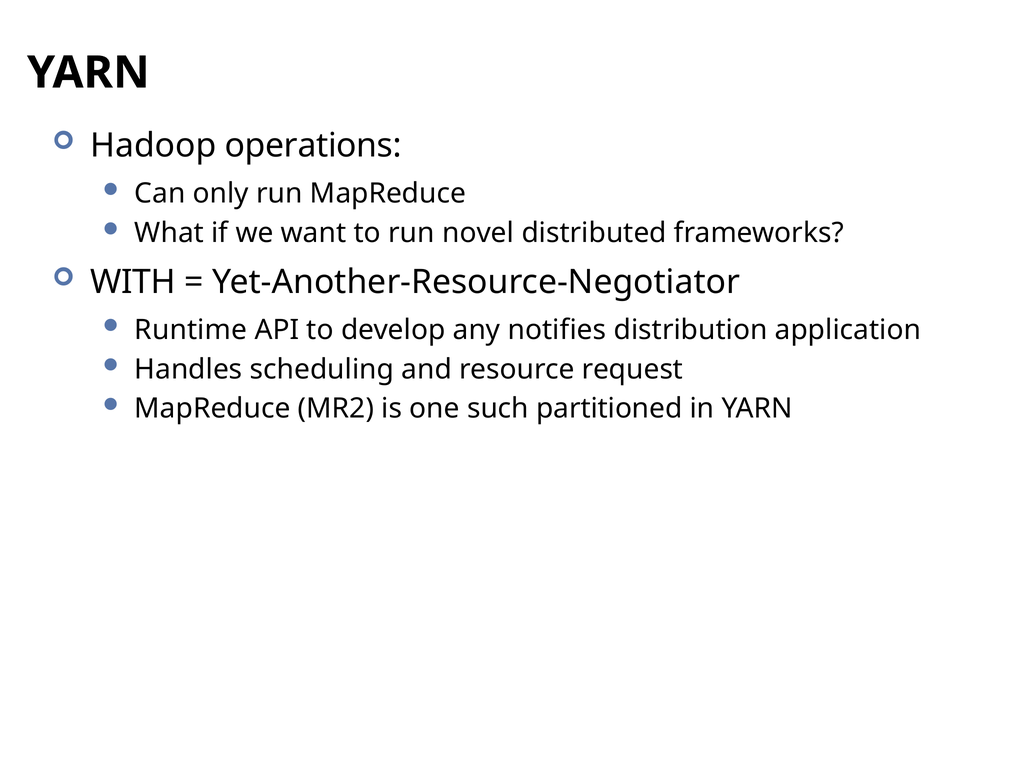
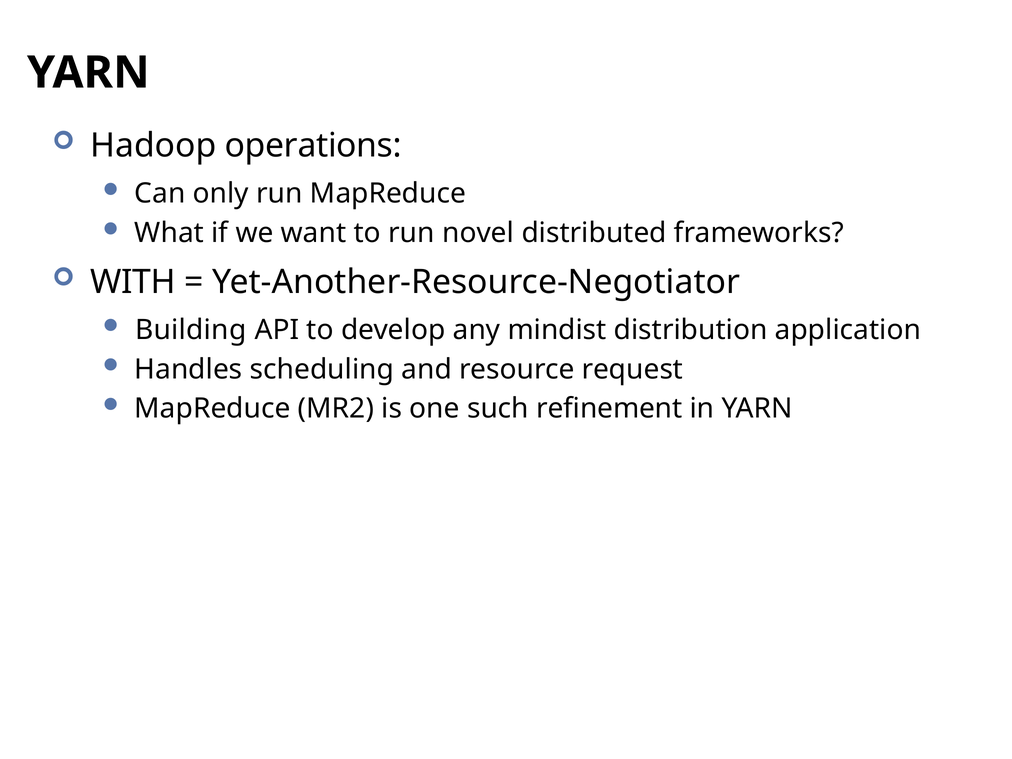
Runtime: Runtime -> Building
notifies: notifies -> mindist
partitioned: partitioned -> refinement
